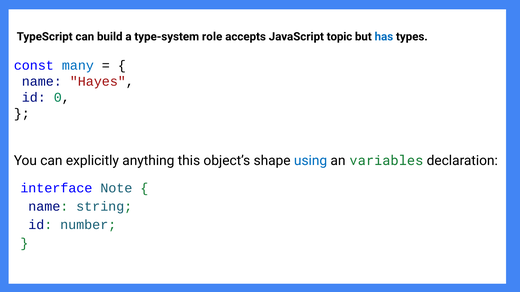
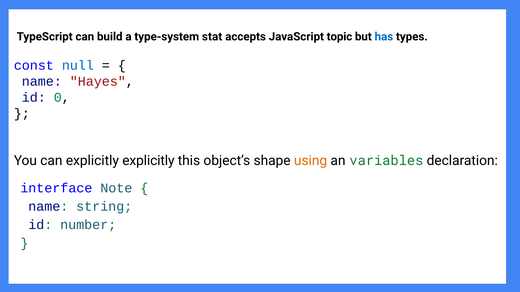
role: role -> stat
many: many -> null
explicitly anything: anything -> explicitly
using colour: blue -> orange
